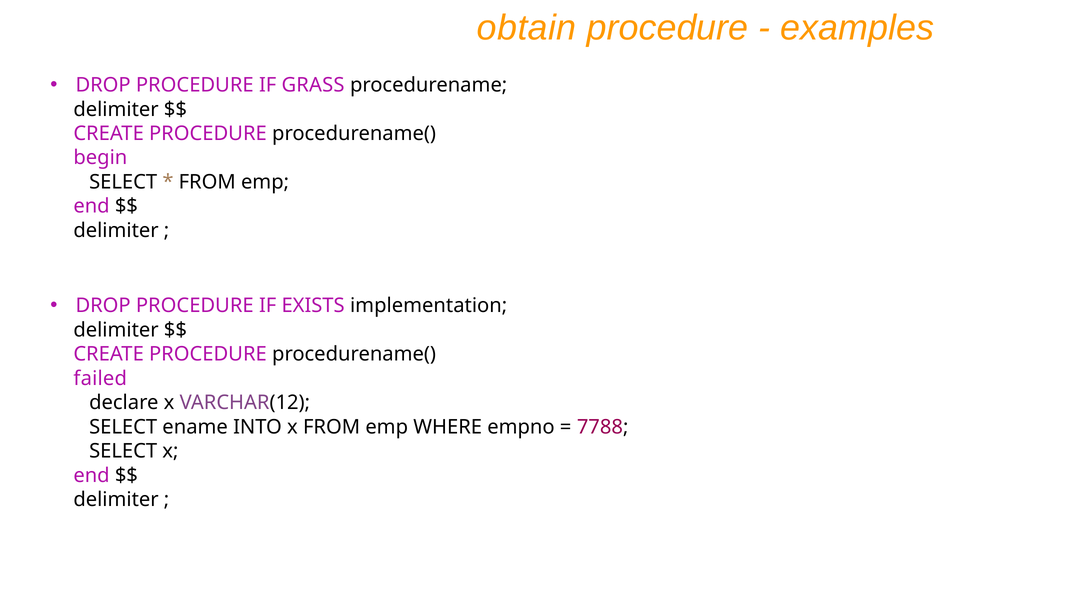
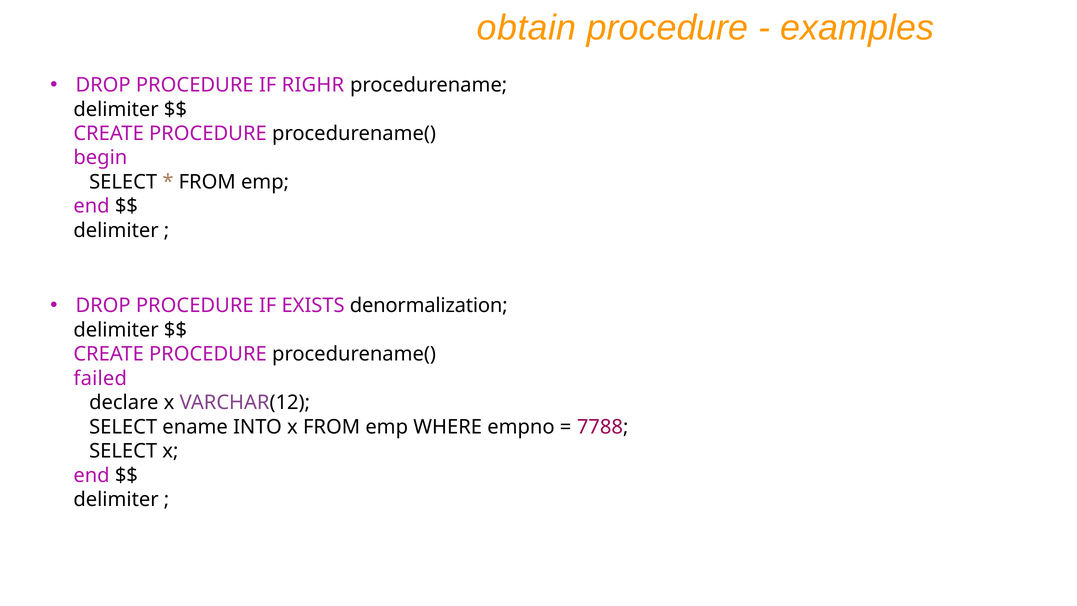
GRASS: GRASS -> RIGHR
implementation: implementation -> denormalization
